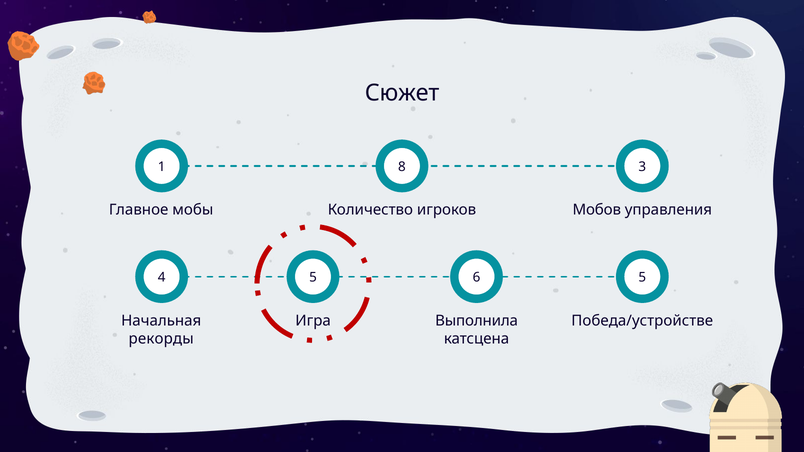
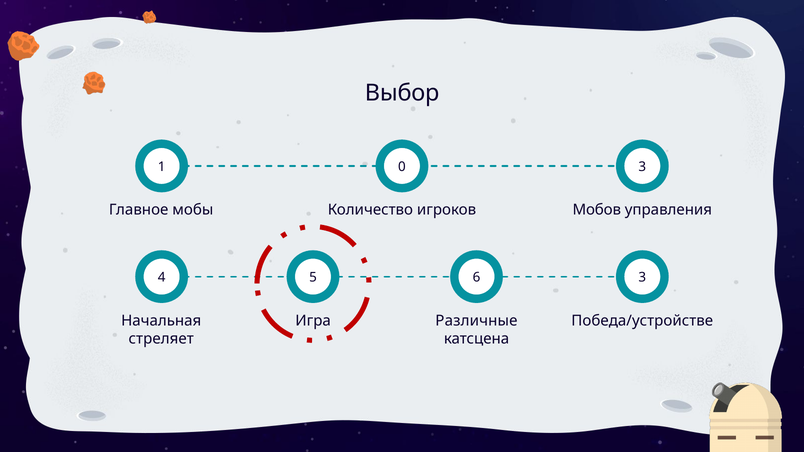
Сюжет: Сюжет -> Выбор
8: 8 -> 0
5 5: 5 -> 3
Выполнила: Выполнила -> Различные
рекорды: рекорды -> стреляет
